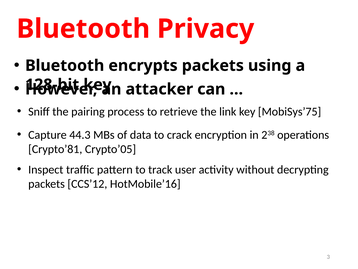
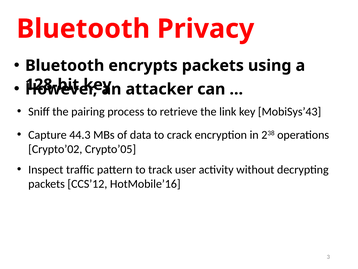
MobiSys’75: MobiSys’75 -> MobiSys’43
Crypto’81: Crypto’81 -> Crypto’02
